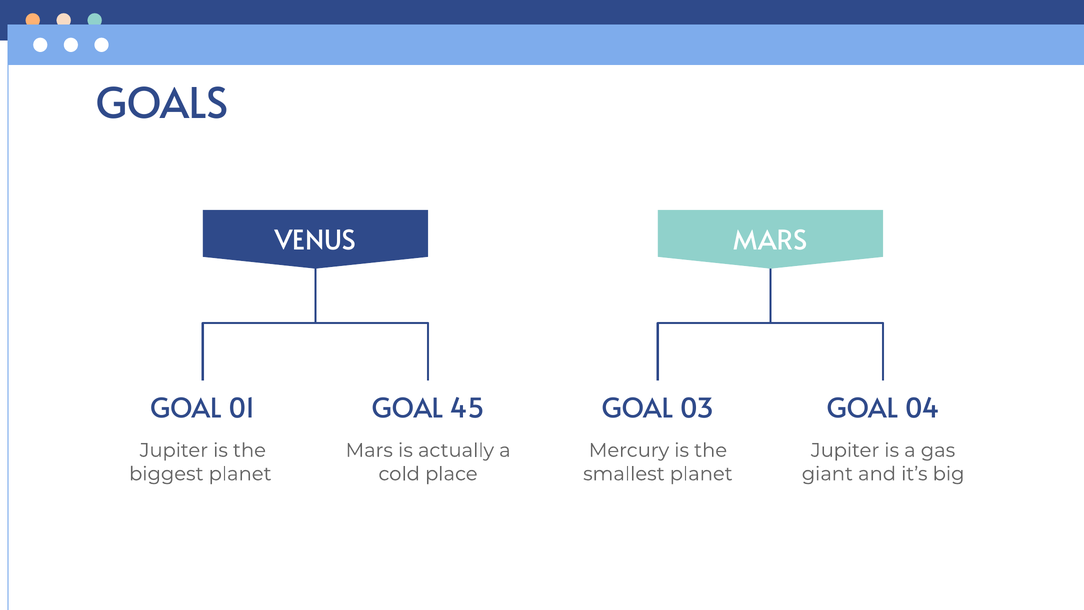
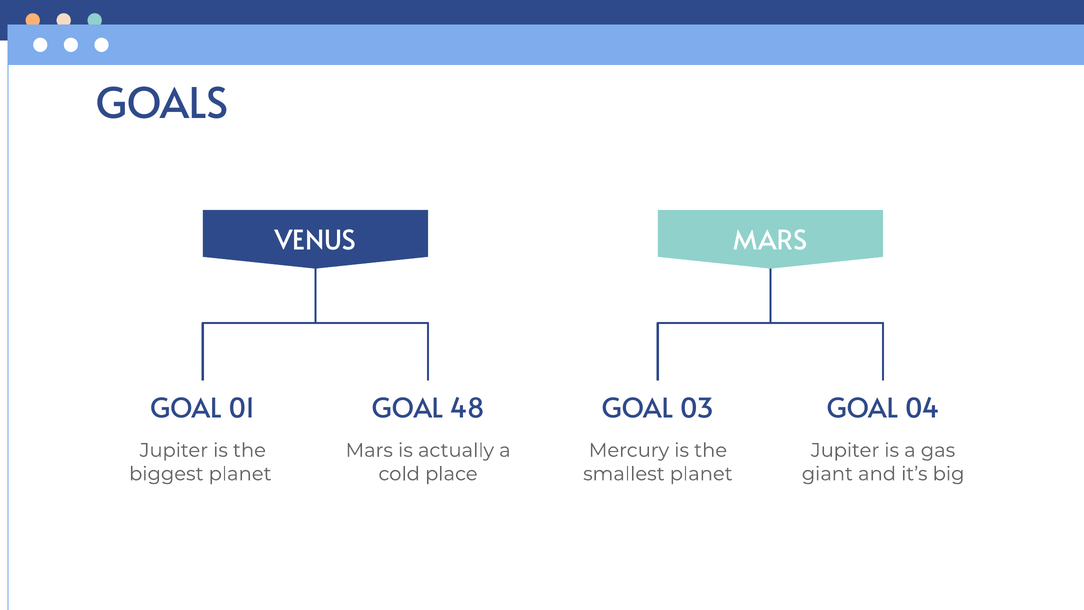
45: 45 -> 48
